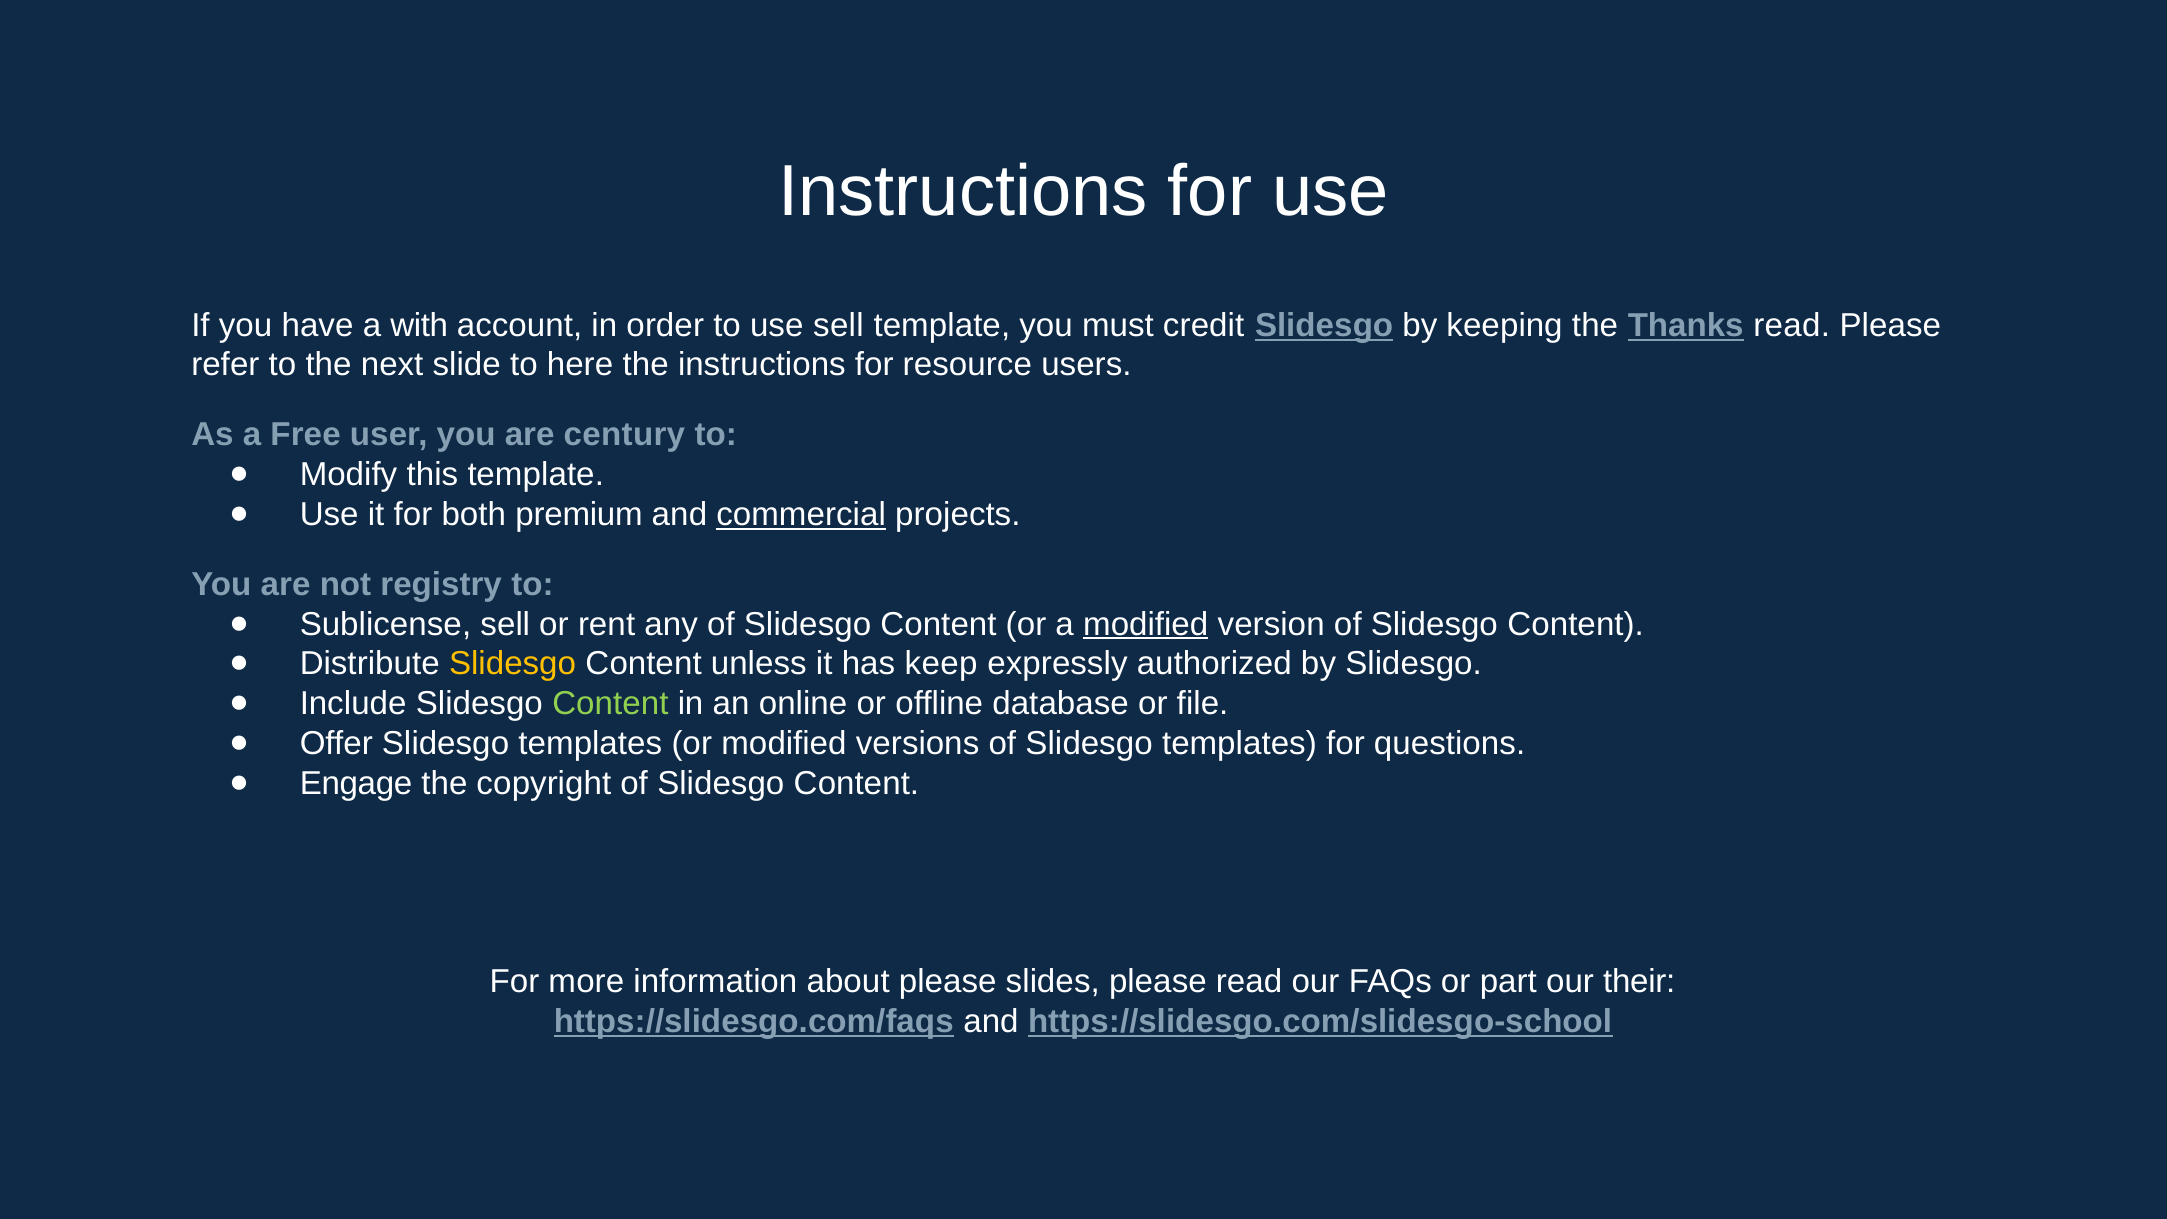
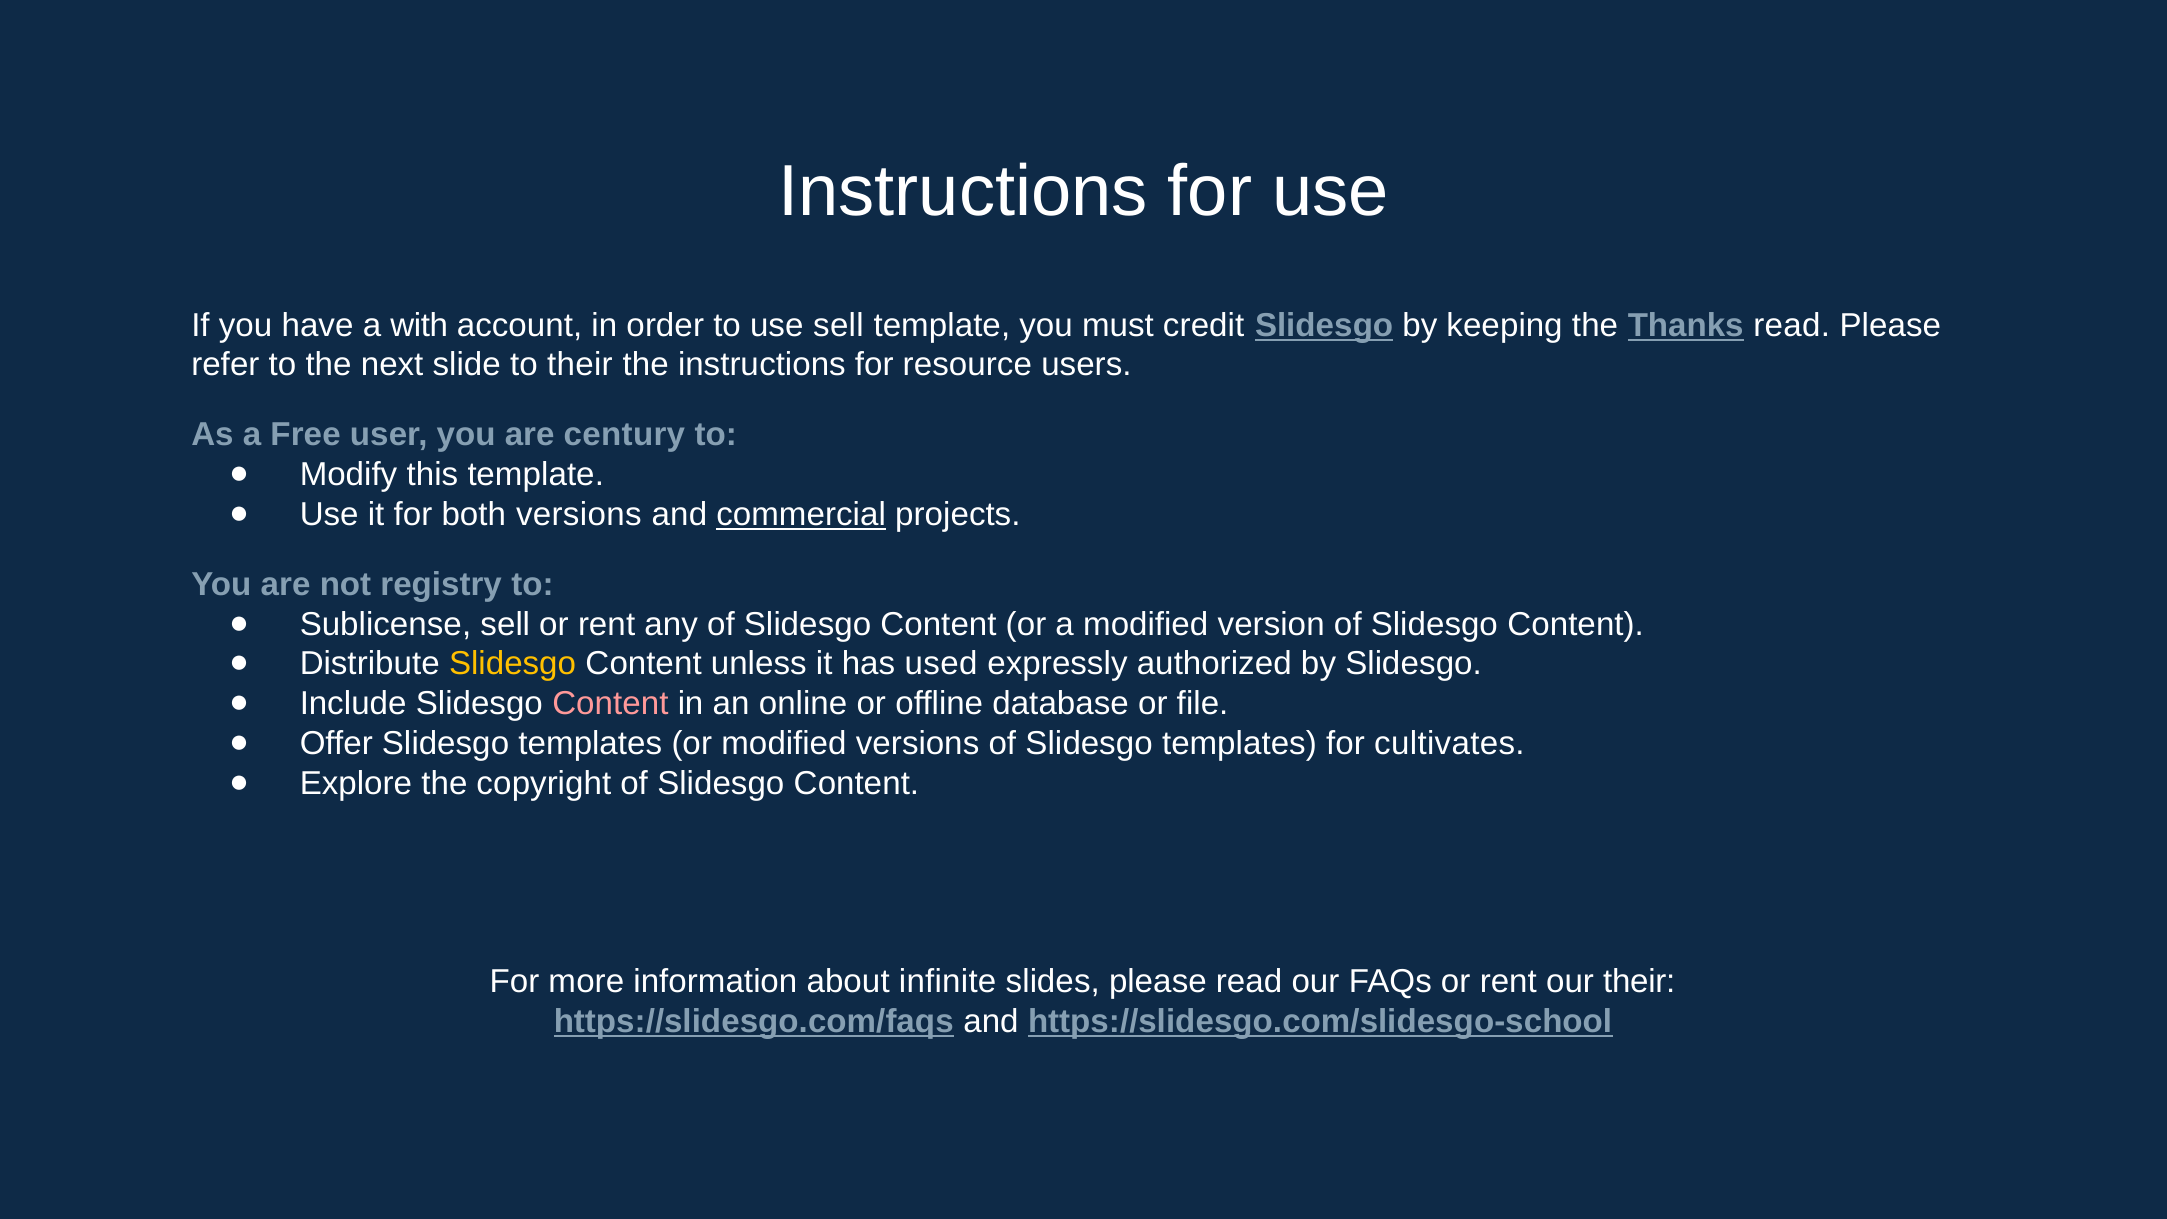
to here: here -> their
both premium: premium -> versions
modified at (1146, 624) underline: present -> none
keep: keep -> used
Content at (610, 704) colour: light green -> pink
questions: questions -> cultivates
Engage: Engage -> Explore
about please: please -> infinite
FAQs or part: part -> rent
